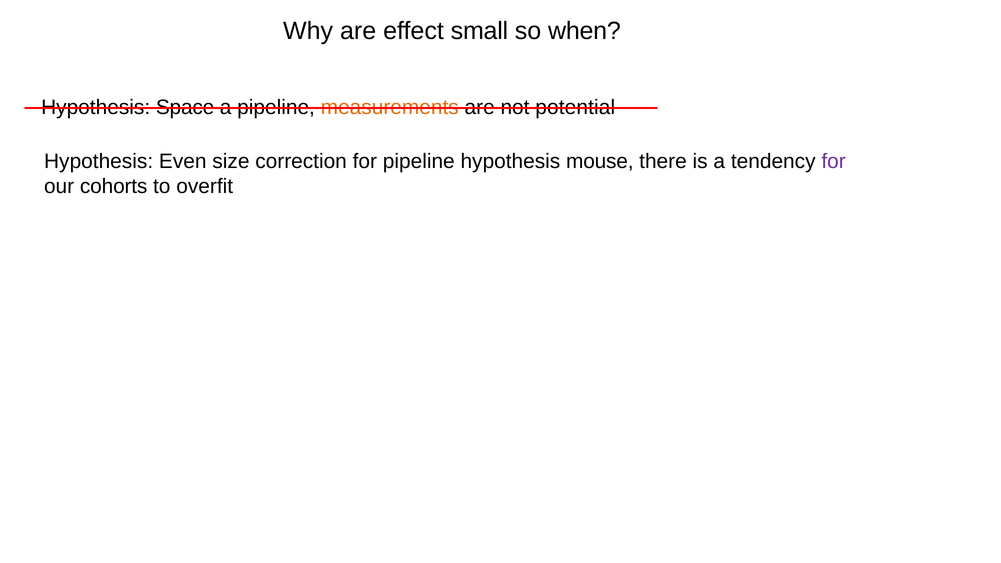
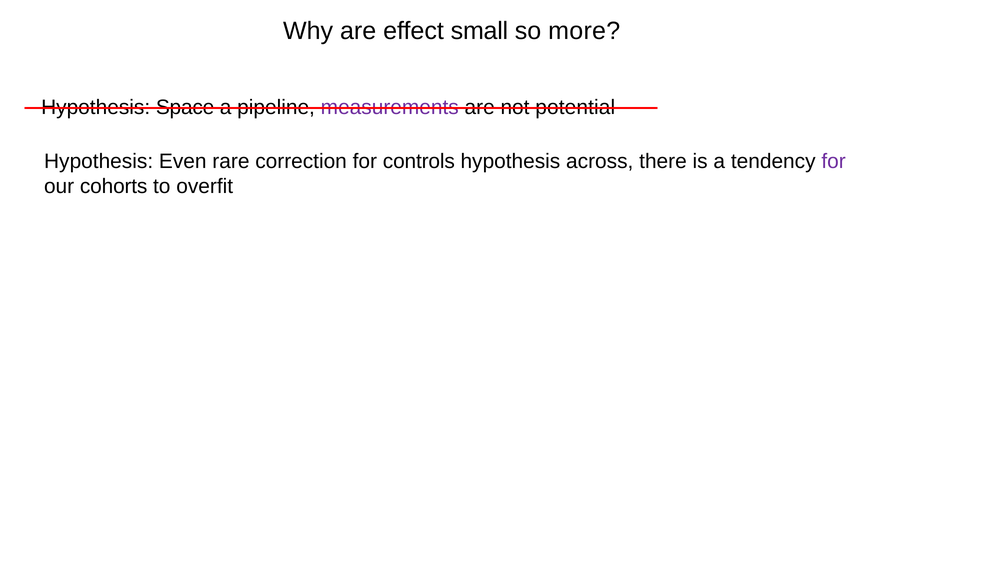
when: when -> more
measurements colour: orange -> purple
size: size -> rare
for pipeline: pipeline -> controls
mouse: mouse -> across
